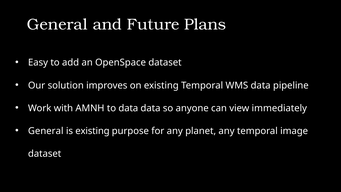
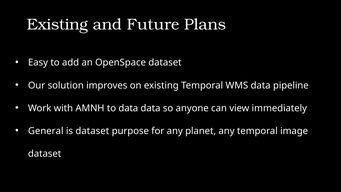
General at (57, 25): General -> Existing
is existing: existing -> dataset
